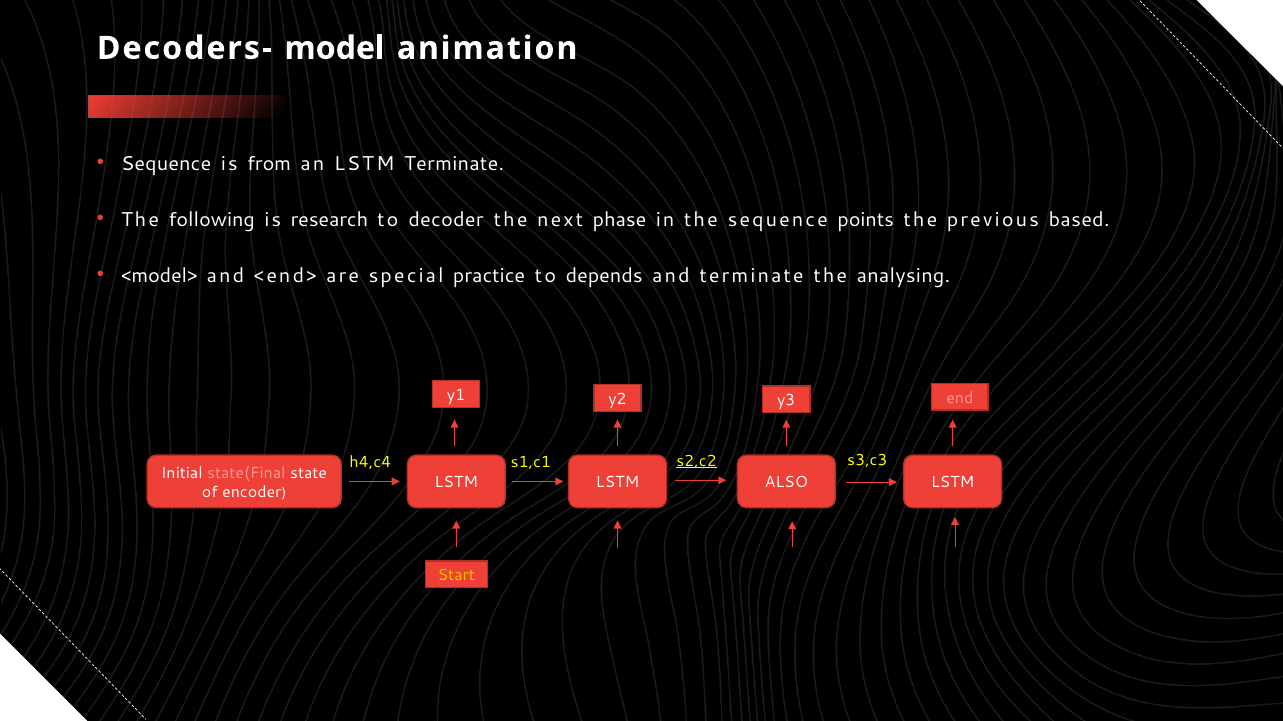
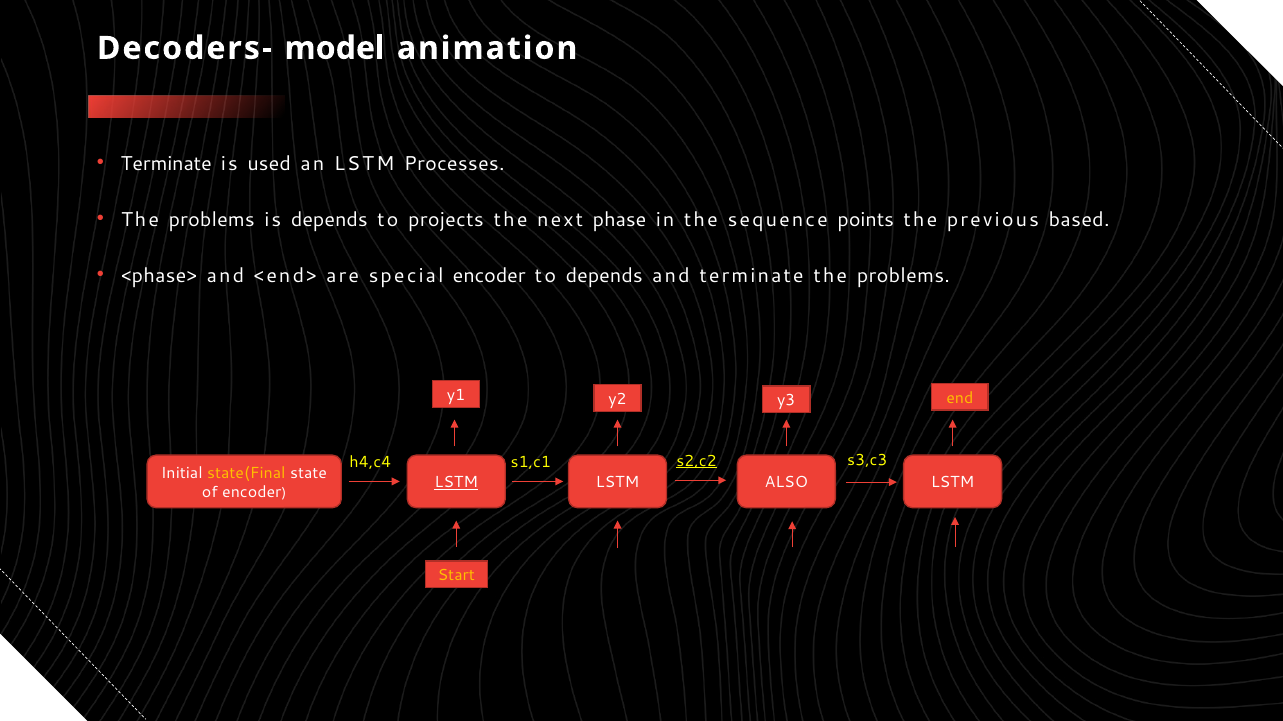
Sequence at (166, 164): Sequence -> Terminate
from: from -> used
LSTM Terminate: Terminate -> Processes
following at (212, 220): following -> problems
is research: research -> depends
decoder: decoder -> projects
<model>: <model> -> <phase>
special practice: practice -> encoder
terminate the analysing: analysing -> problems
end colour: pink -> yellow
state(Final colour: pink -> yellow
LSTM at (456, 483) underline: none -> present
